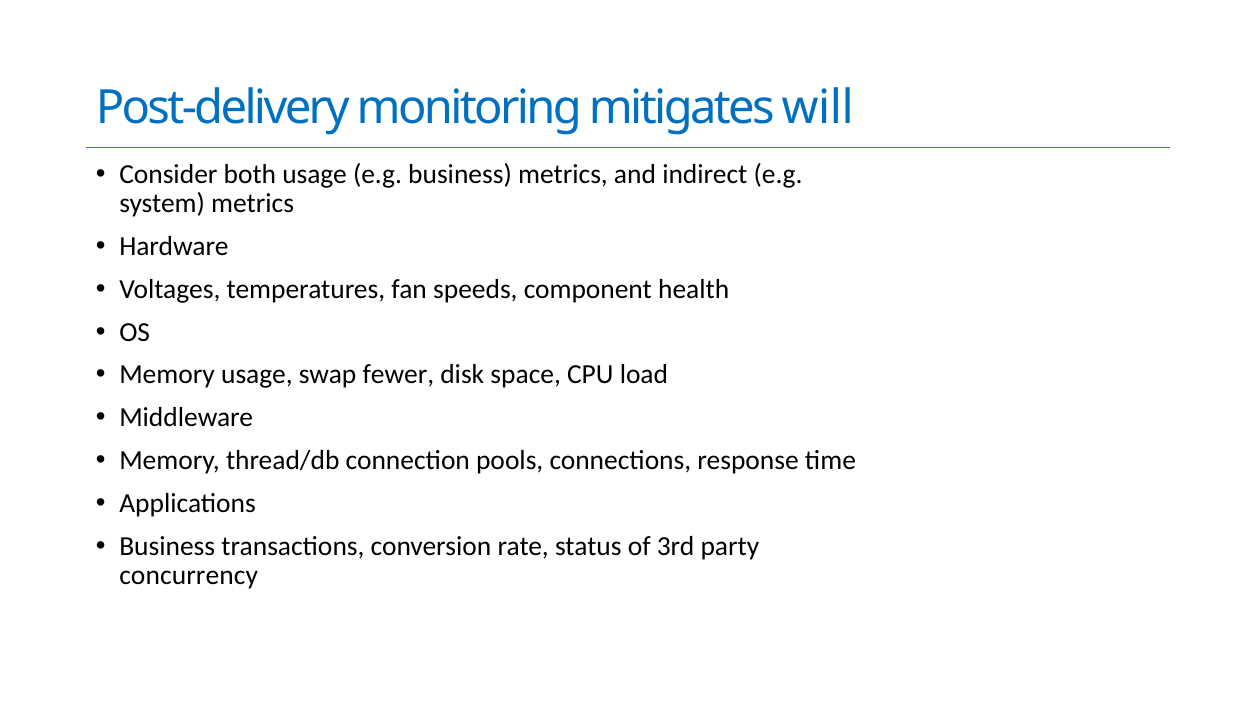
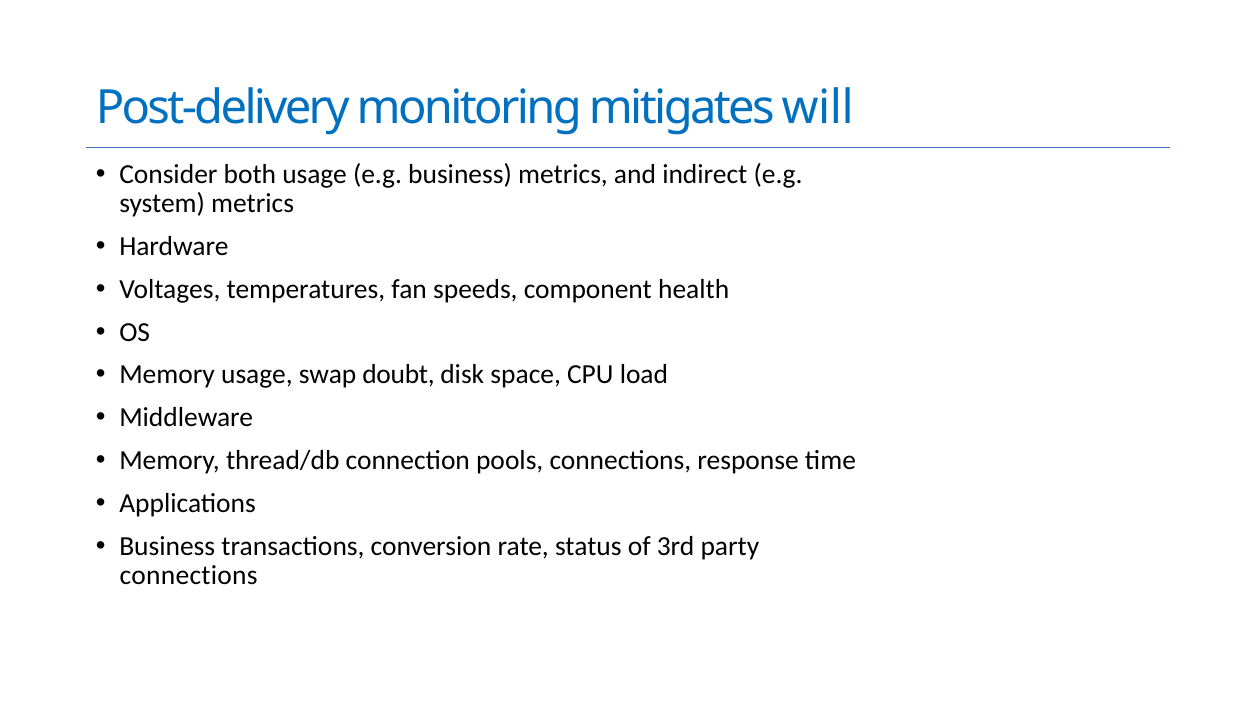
fewer: fewer -> doubt
concurrency at (189, 575): concurrency -> connections
